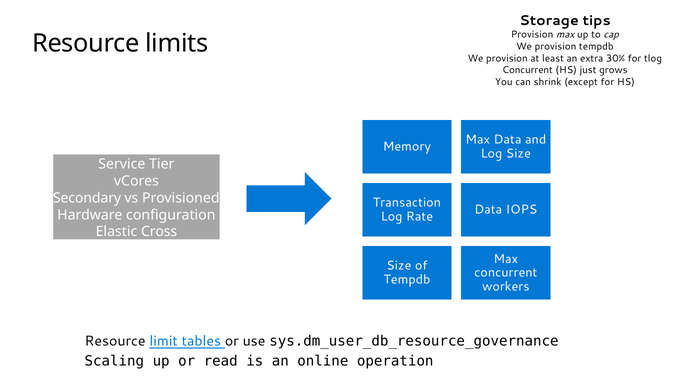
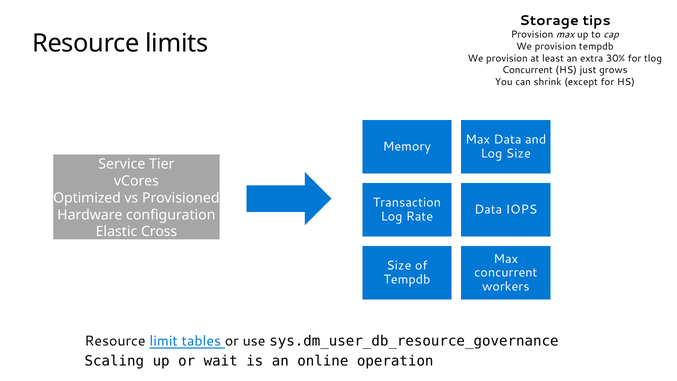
Secondary: Secondary -> Optimized
read: read -> wait
